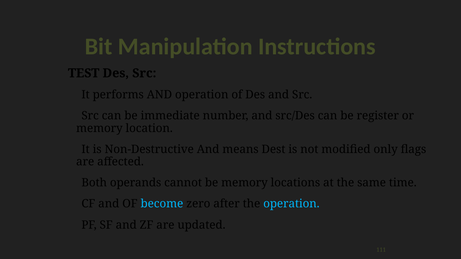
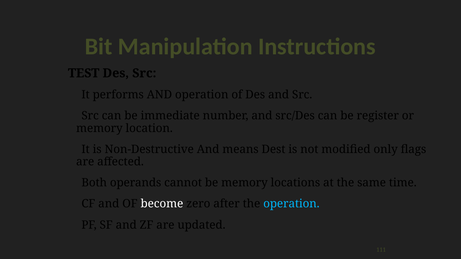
become colour: light blue -> white
